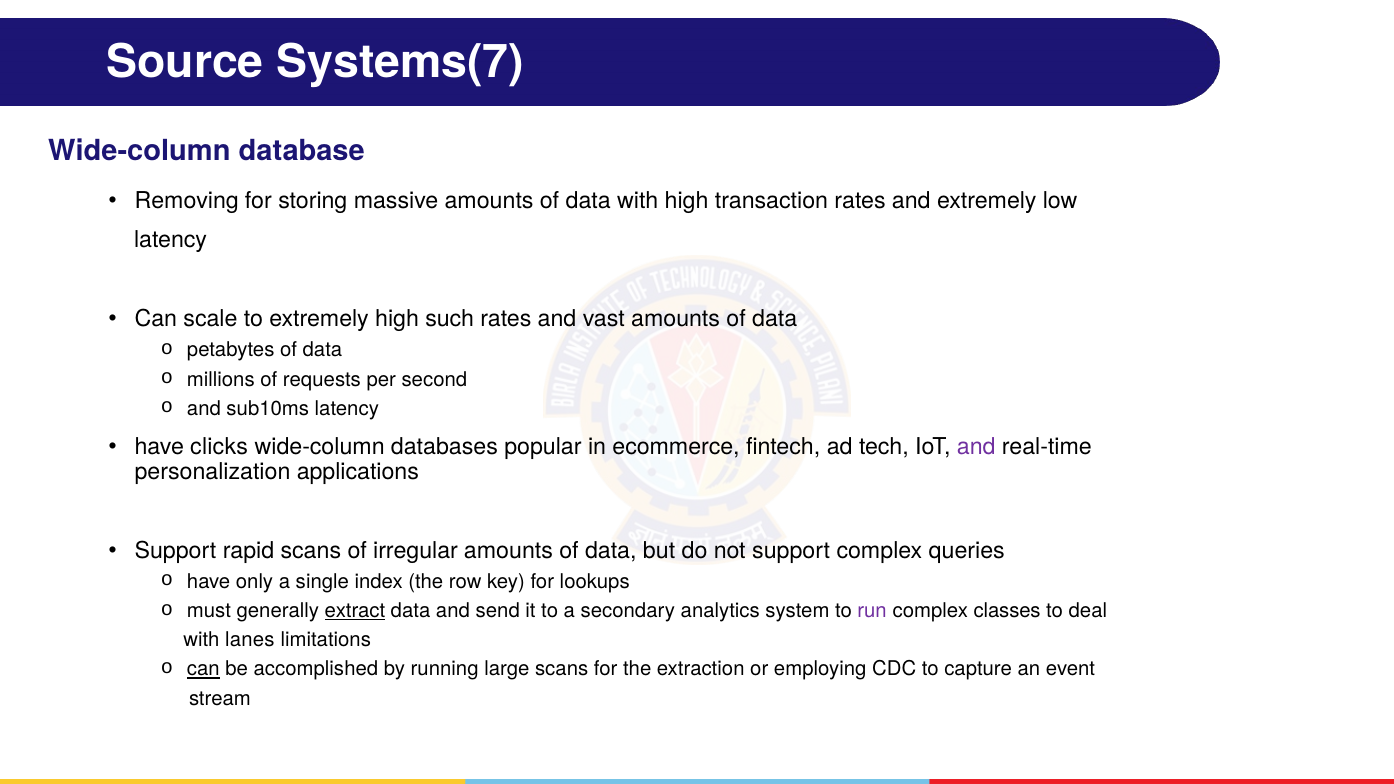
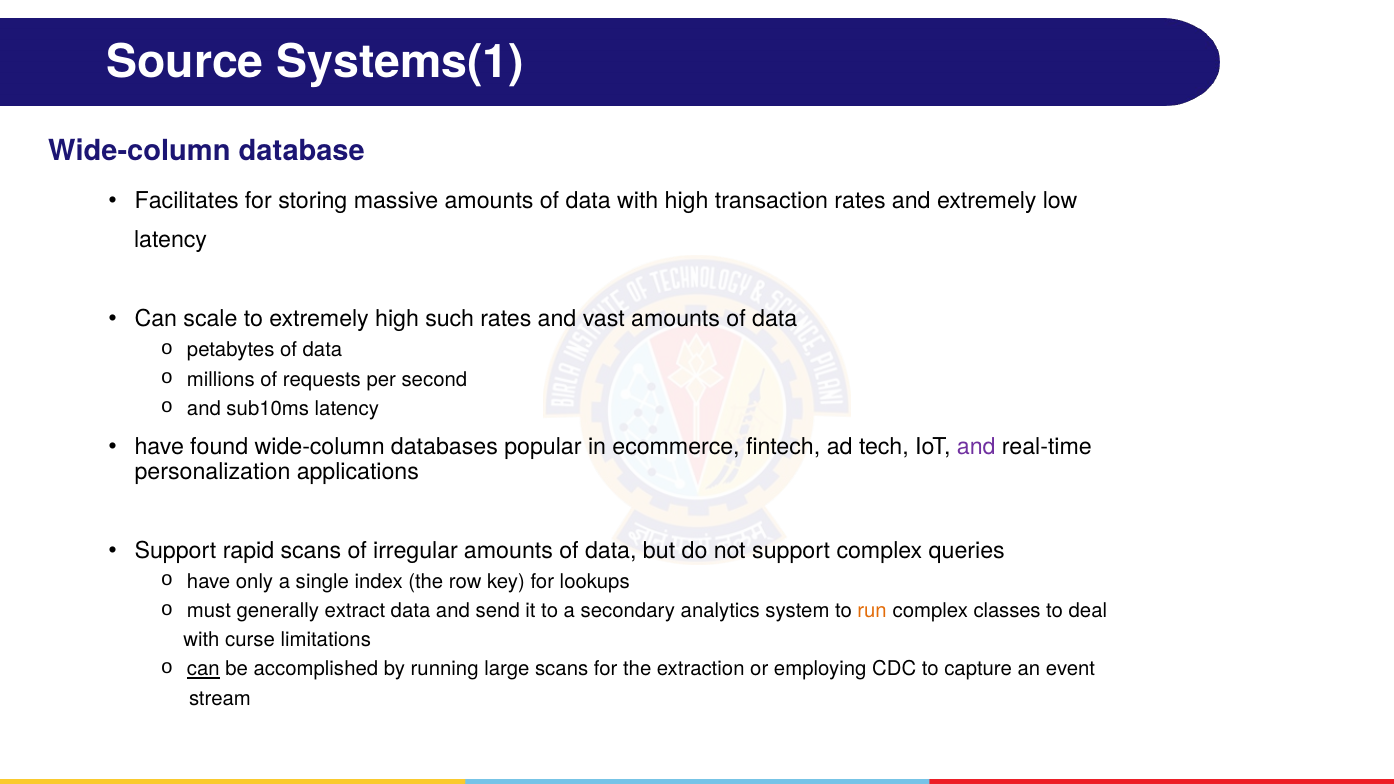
Systems(7: Systems(7 -> Systems(1
Removing: Removing -> Facilitates
clicks: clicks -> found
extract underline: present -> none
run colour: purple -> orange
lanes: lanes -> curse
